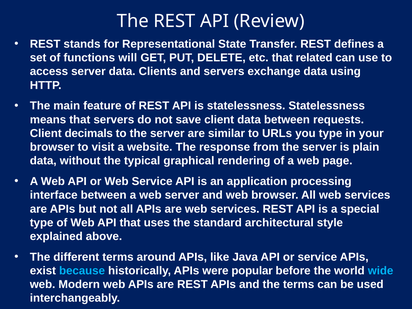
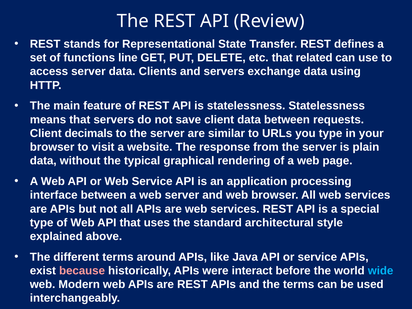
will: will -> line
because colour: light blue -> pink
popular: popular -> interact
